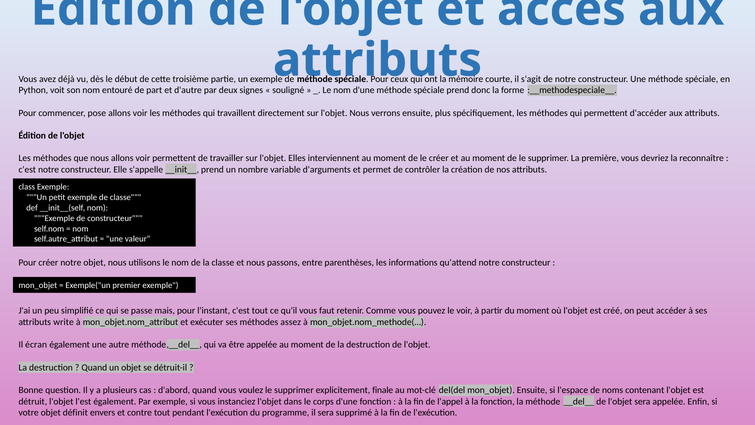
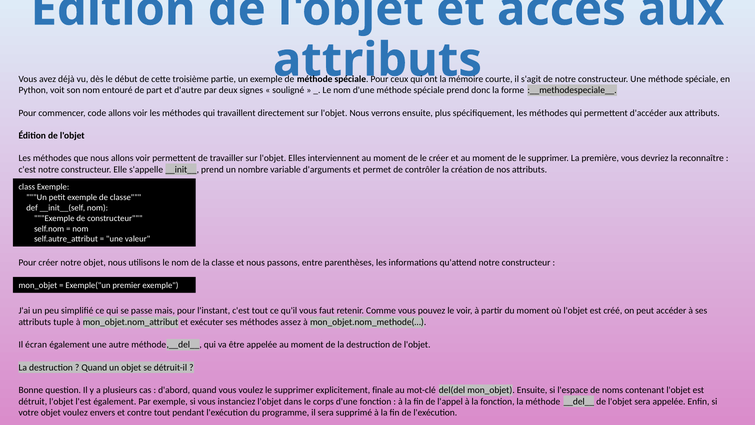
pose: pose -> code
write: write -> tuple
objet définit: définit -> voulez
